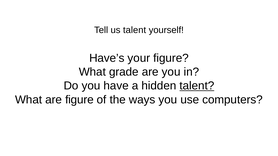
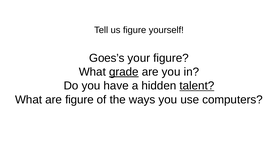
us talent: talent -> figure
Have’s: Have’s -> Goes’s
grade underline: none -> present
